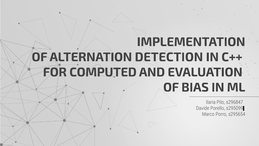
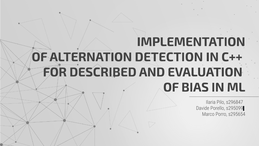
COMPUTED: COMPUTED -> DESCRIBED
